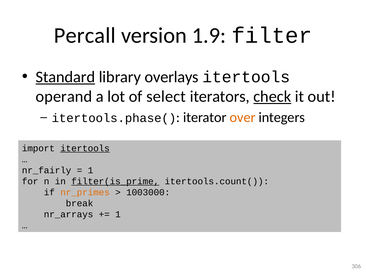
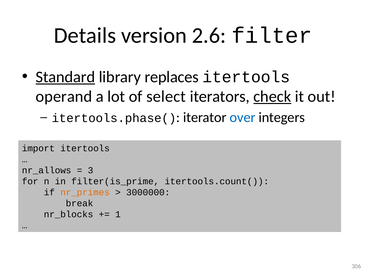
Percall: Percall -> Details
1.9: 1.9 -> 2.6
overlays: overlays -> replaces
over colour: orange -> blue
itertools at (85, 148) underline: present -> none
nr_fairly: nr_fairly -> nr_allows
1 at (91, 170): 1 -> 3
filter(is_prime underline: present -> none
1003000: 1003000 -> 3000000
nr_arrays: nr_arrays -> nr_blocks
